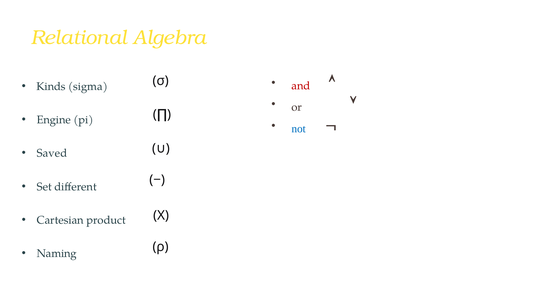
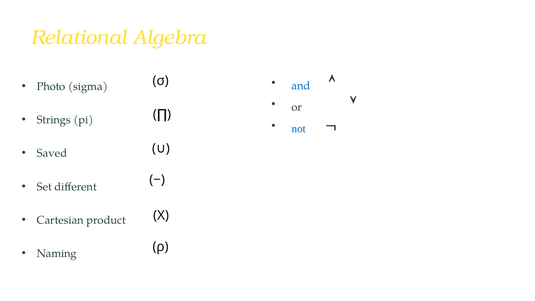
Kinds: Kinds -> Photo
and colour: red -> blue
Engine: Engine -> Strings
